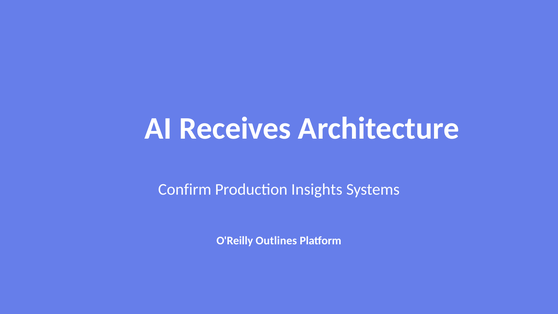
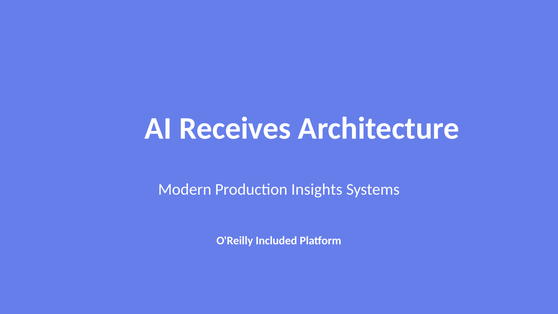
Confirm: Confirm -> Modern
Outlines: Outlines -> Included
